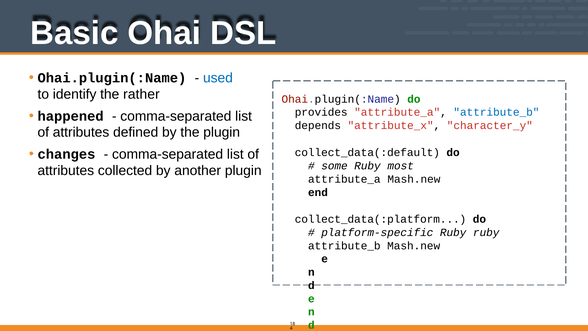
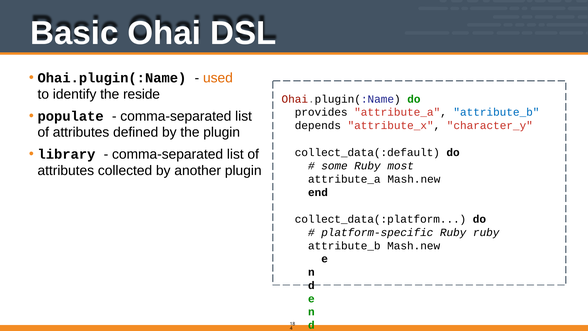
used colour: blue -> orange
rather: rather -> reside
happened: happened -> populate
changes: changes -> library
